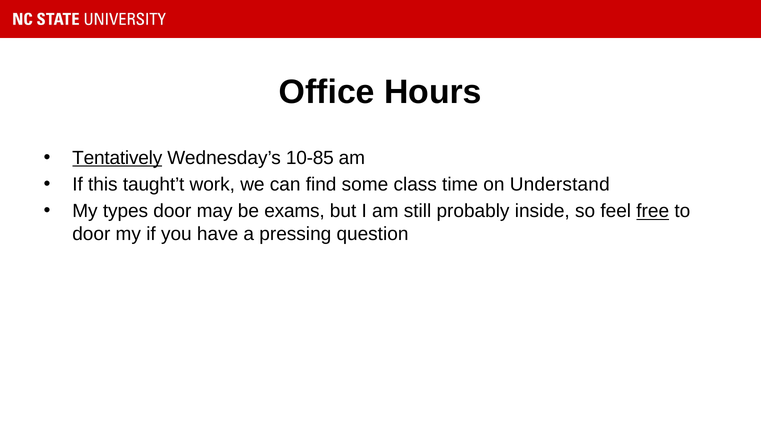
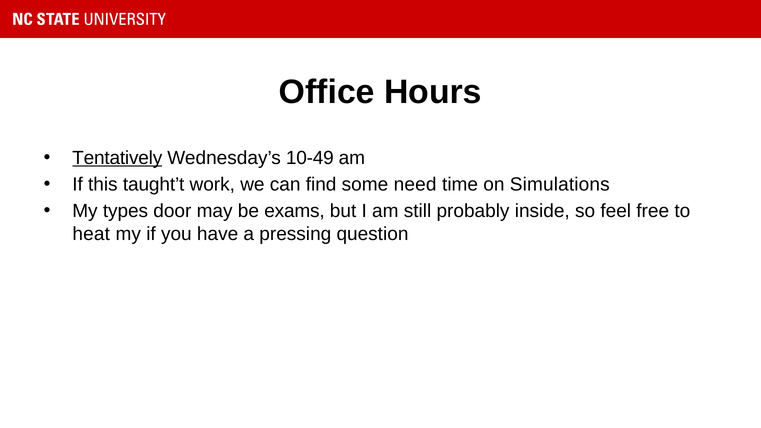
10-85: 10-85 -> 10-49
class: class -> need
Understand: Understand -> Simulations
free underline: present -> none
door at (91, 234): door -> heat
